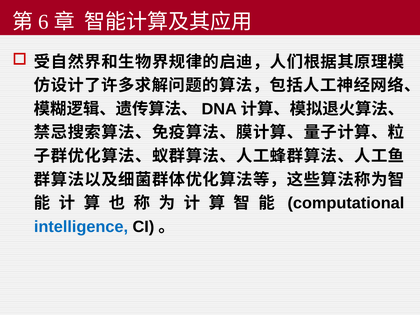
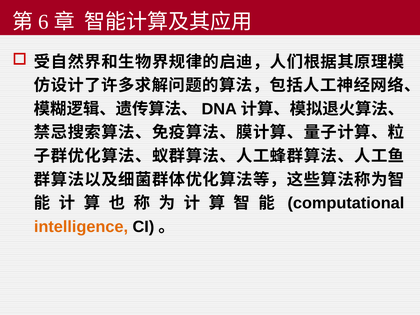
intelligence colour: blue -> orange
